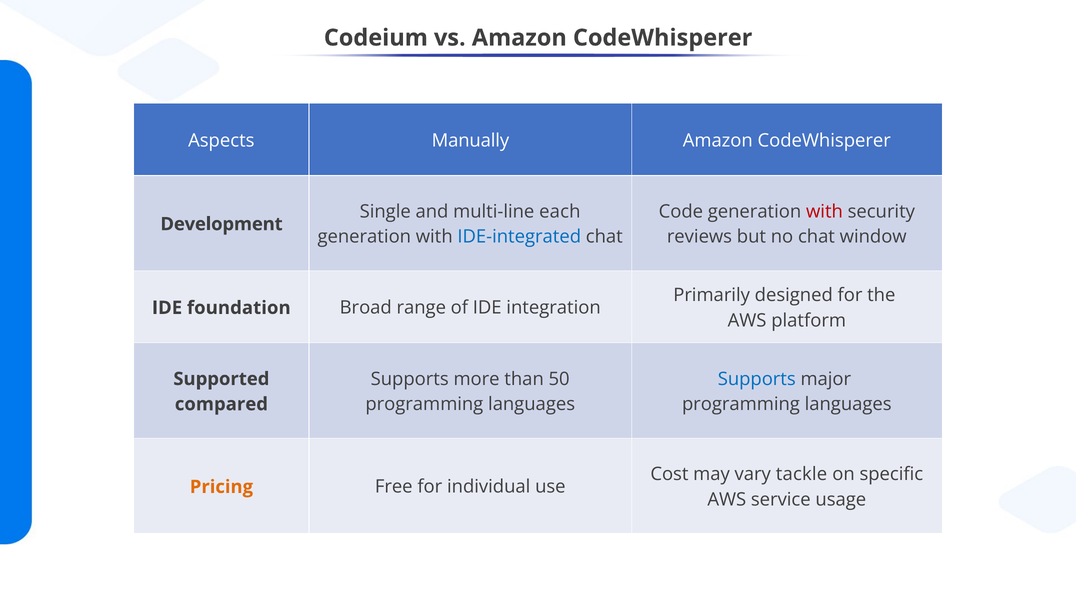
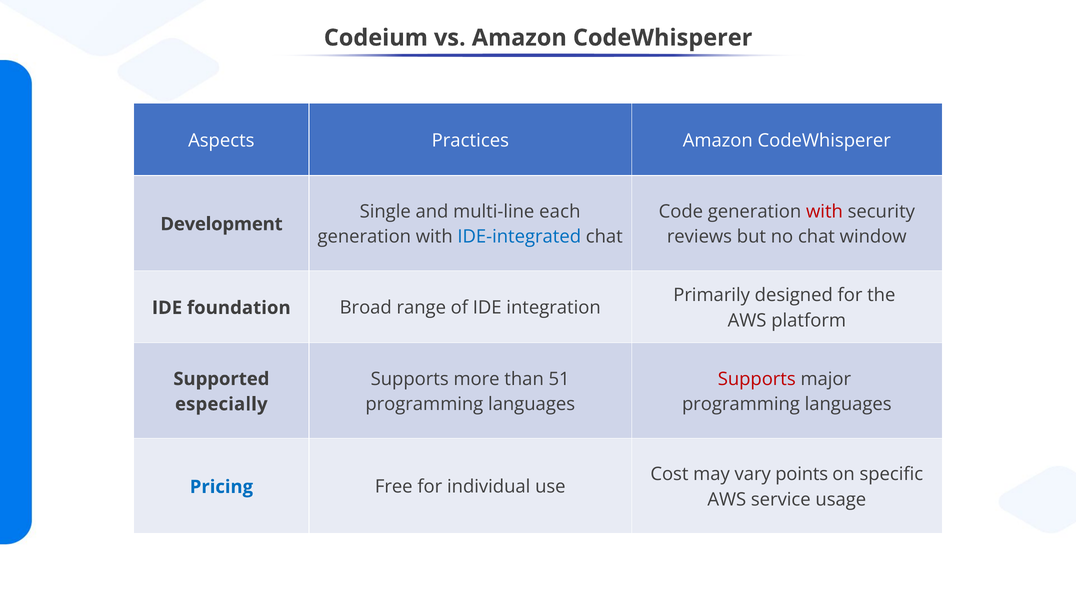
Manually: Manually -> Practices
50: 50 -> 51
Supports at (757, 379) colour: blue -> red
compared: compared -> especially
tackle: tackle -> points
Pricing colour: orange -> blue
